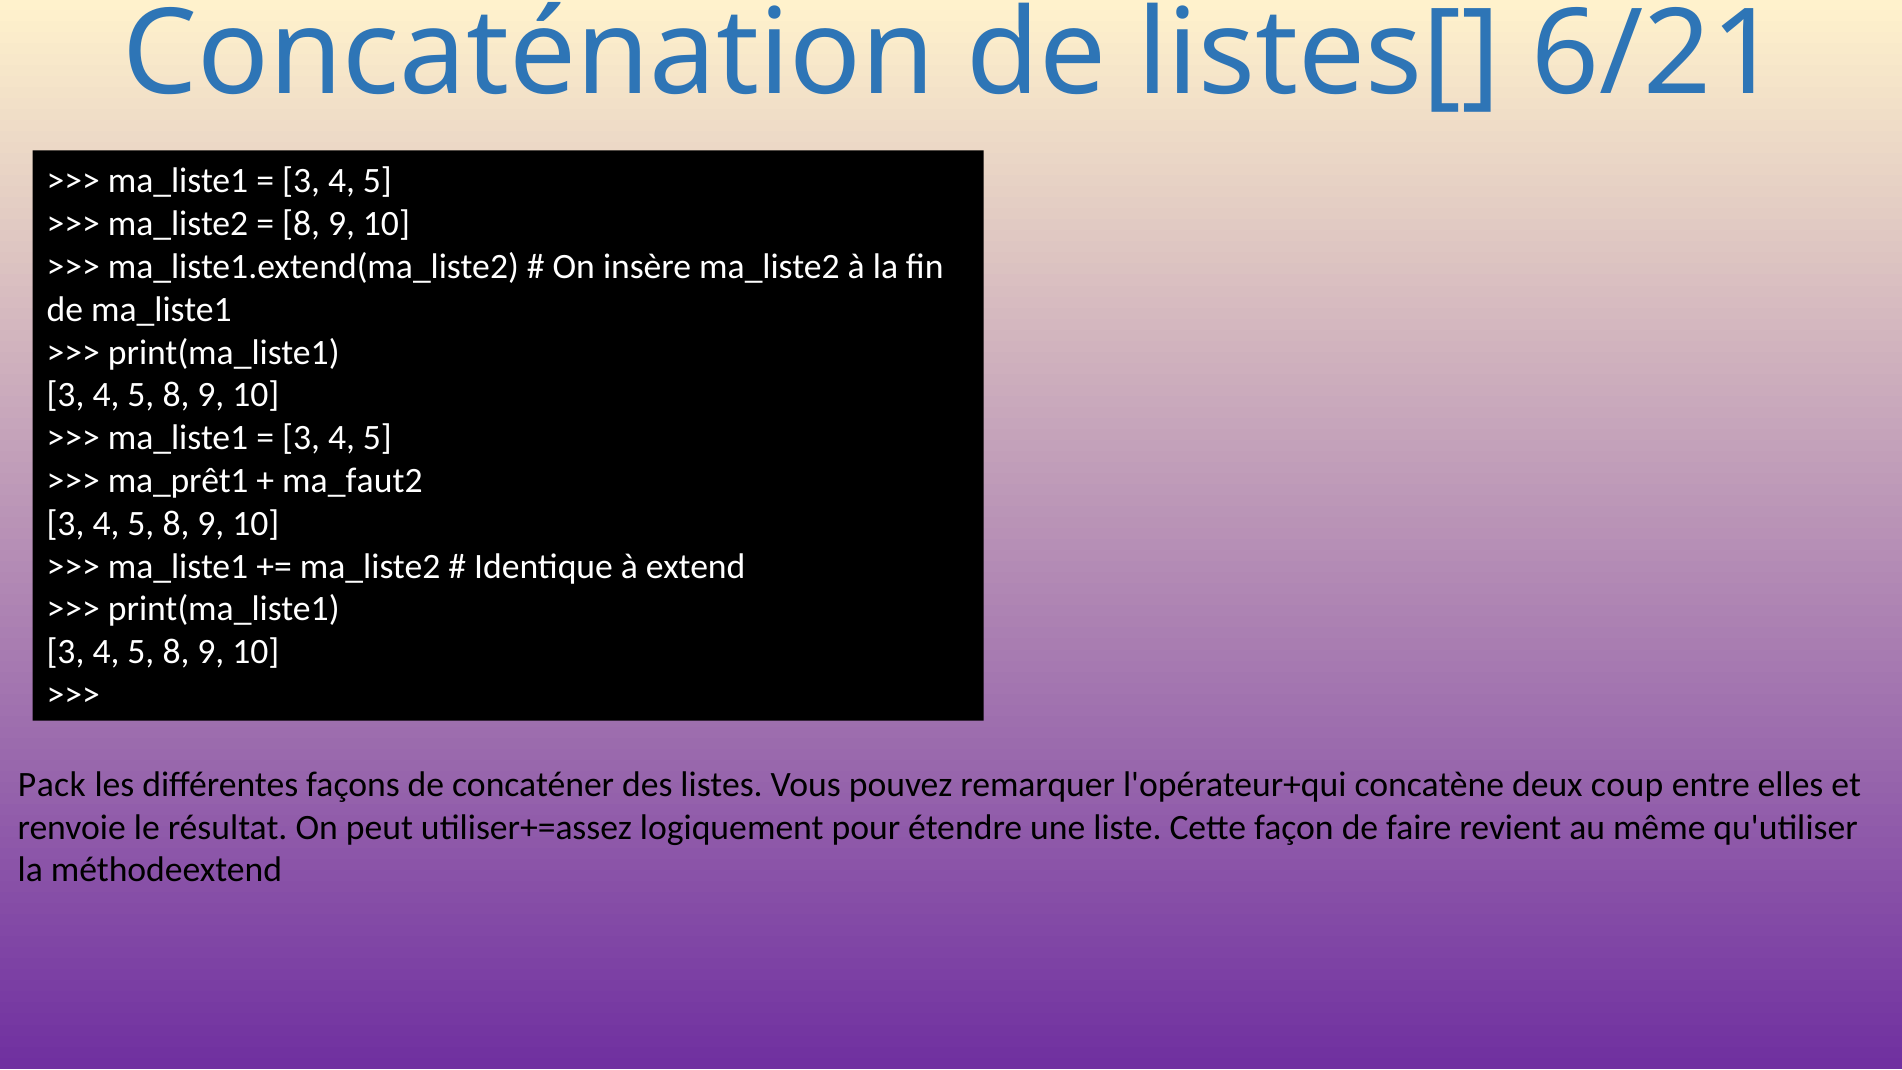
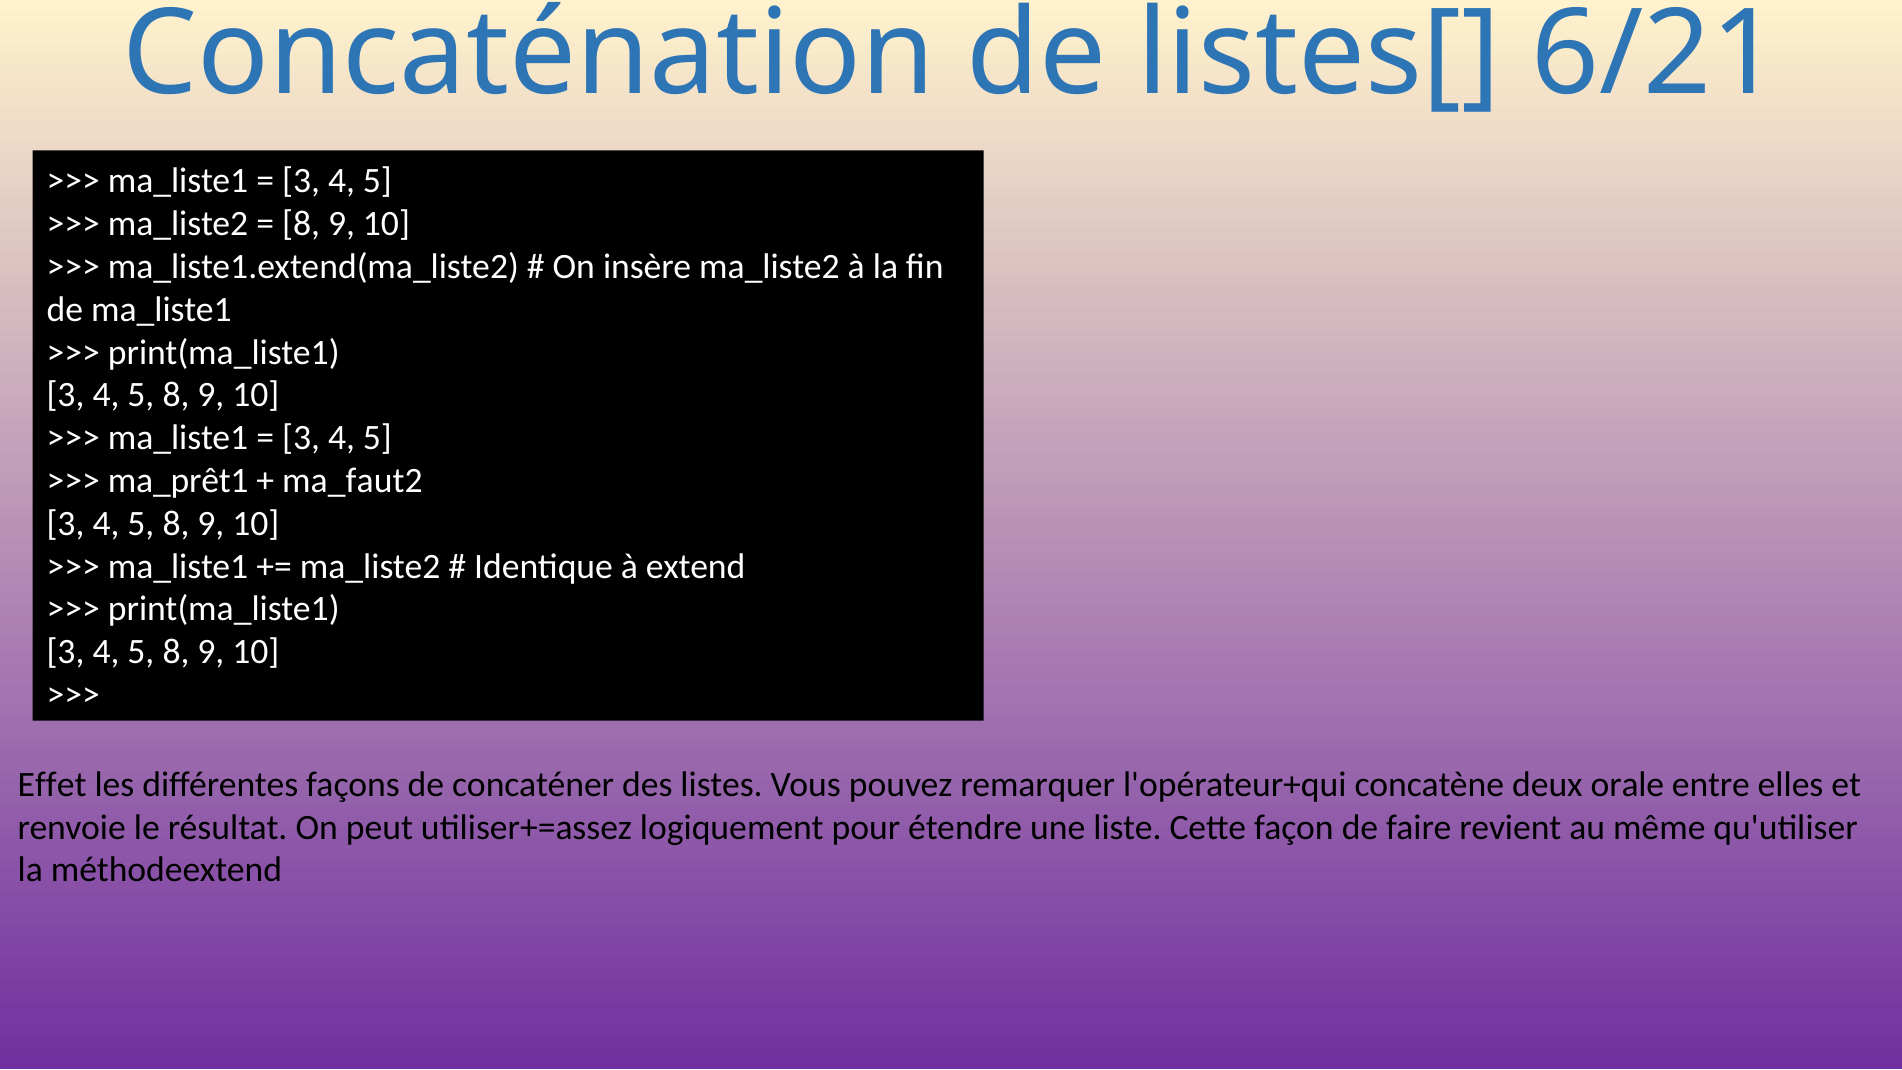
Pack: Pack -> Effet
coup: coup -> orale
